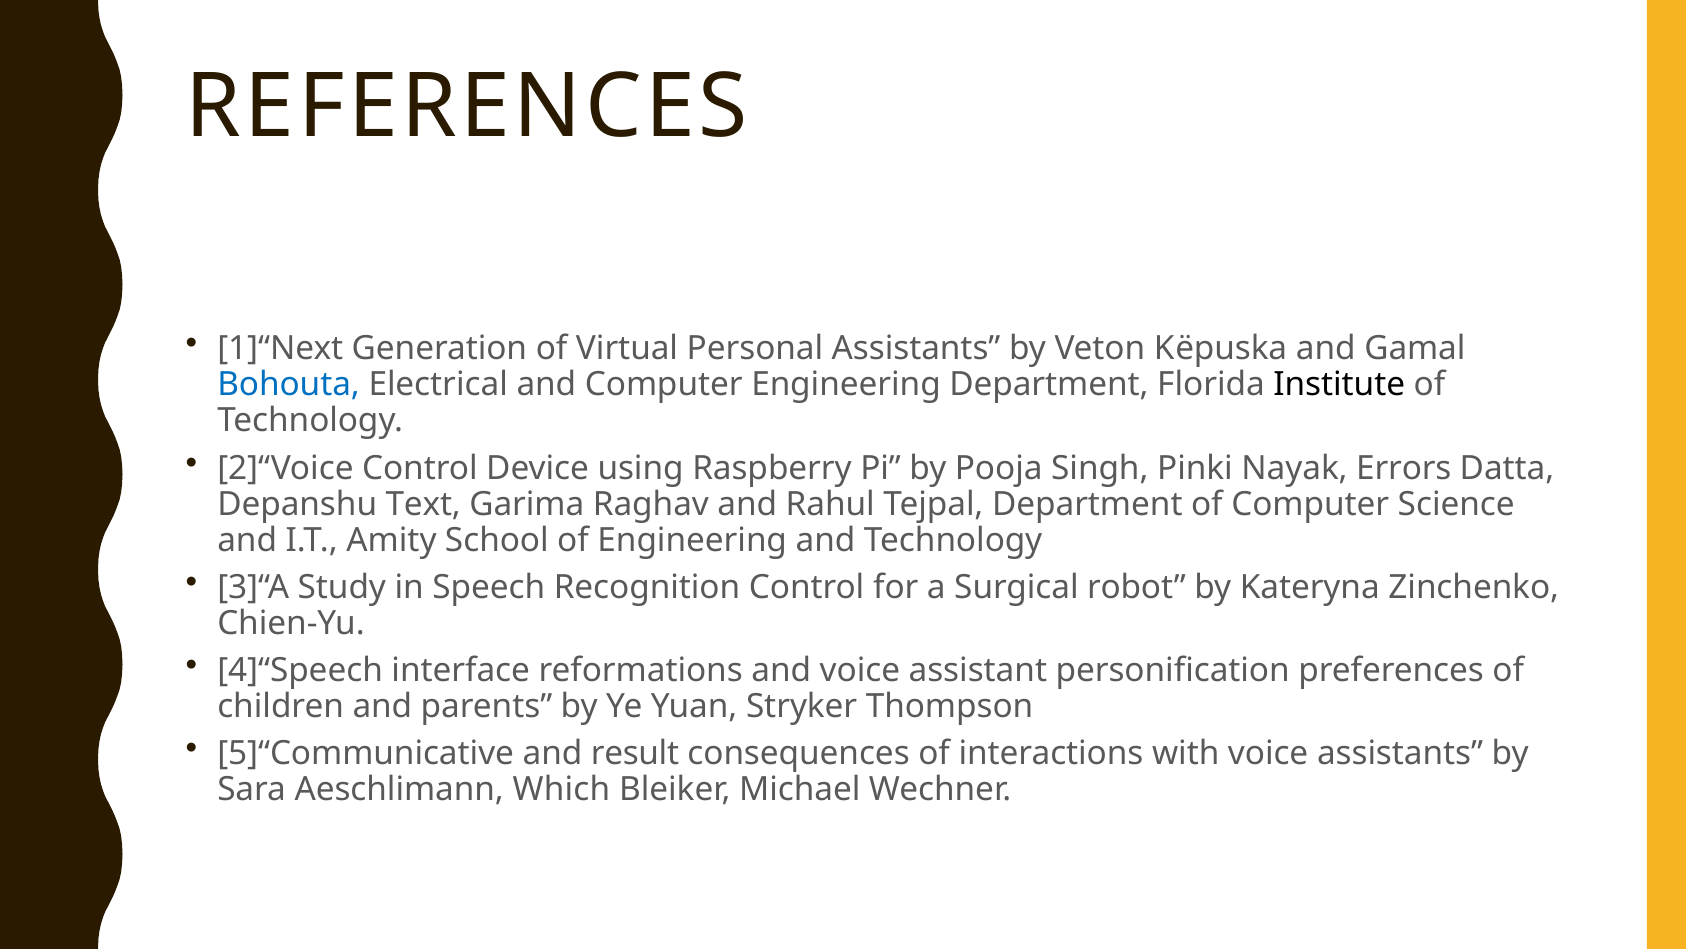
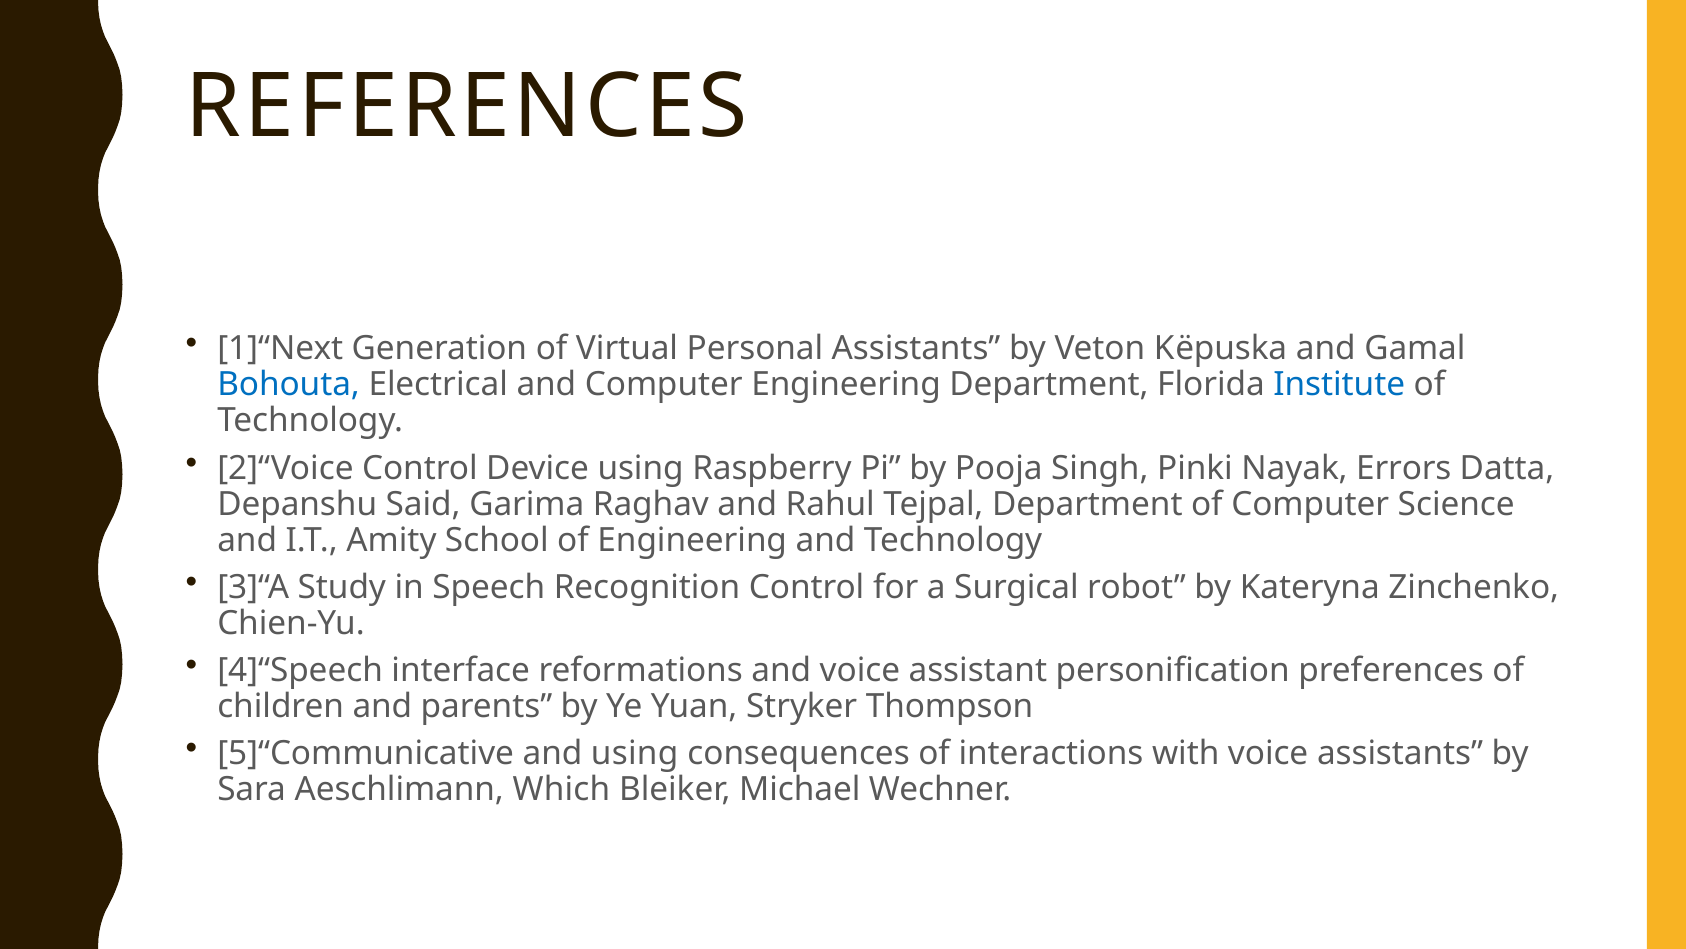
Institute colour: black -> blue
Text: Text -> Said
and result: result -> using
